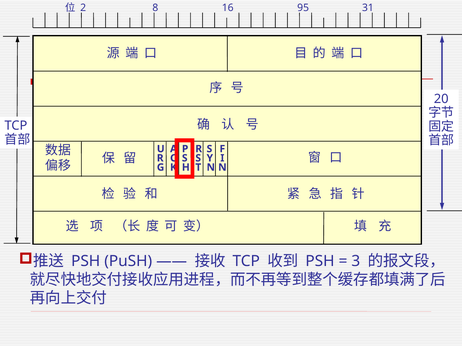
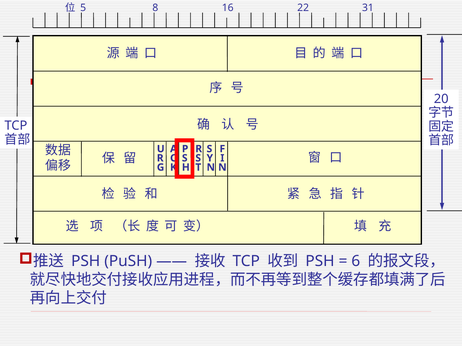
2: 2 -> 5
95: 95 -> 22
3: 3 -> 6
